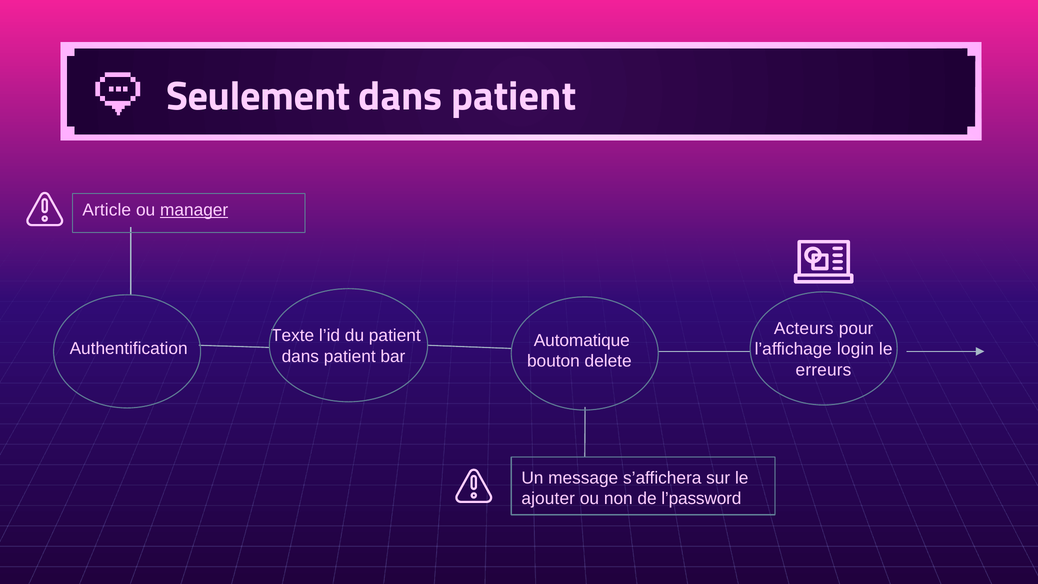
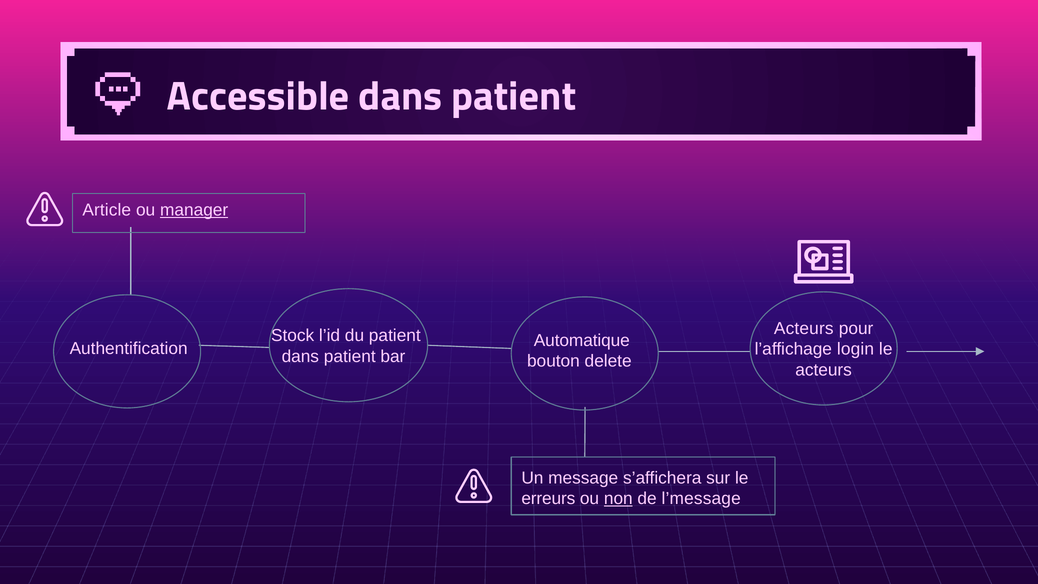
Seulement: Seulement -> Accessible
Texte: Texte -> Stock
erreurs at (823, 370): erreurs -> acteurs
ajouter: ajouter -> erreurs
non underline: none -> present
l’password: l’password -> l’message
